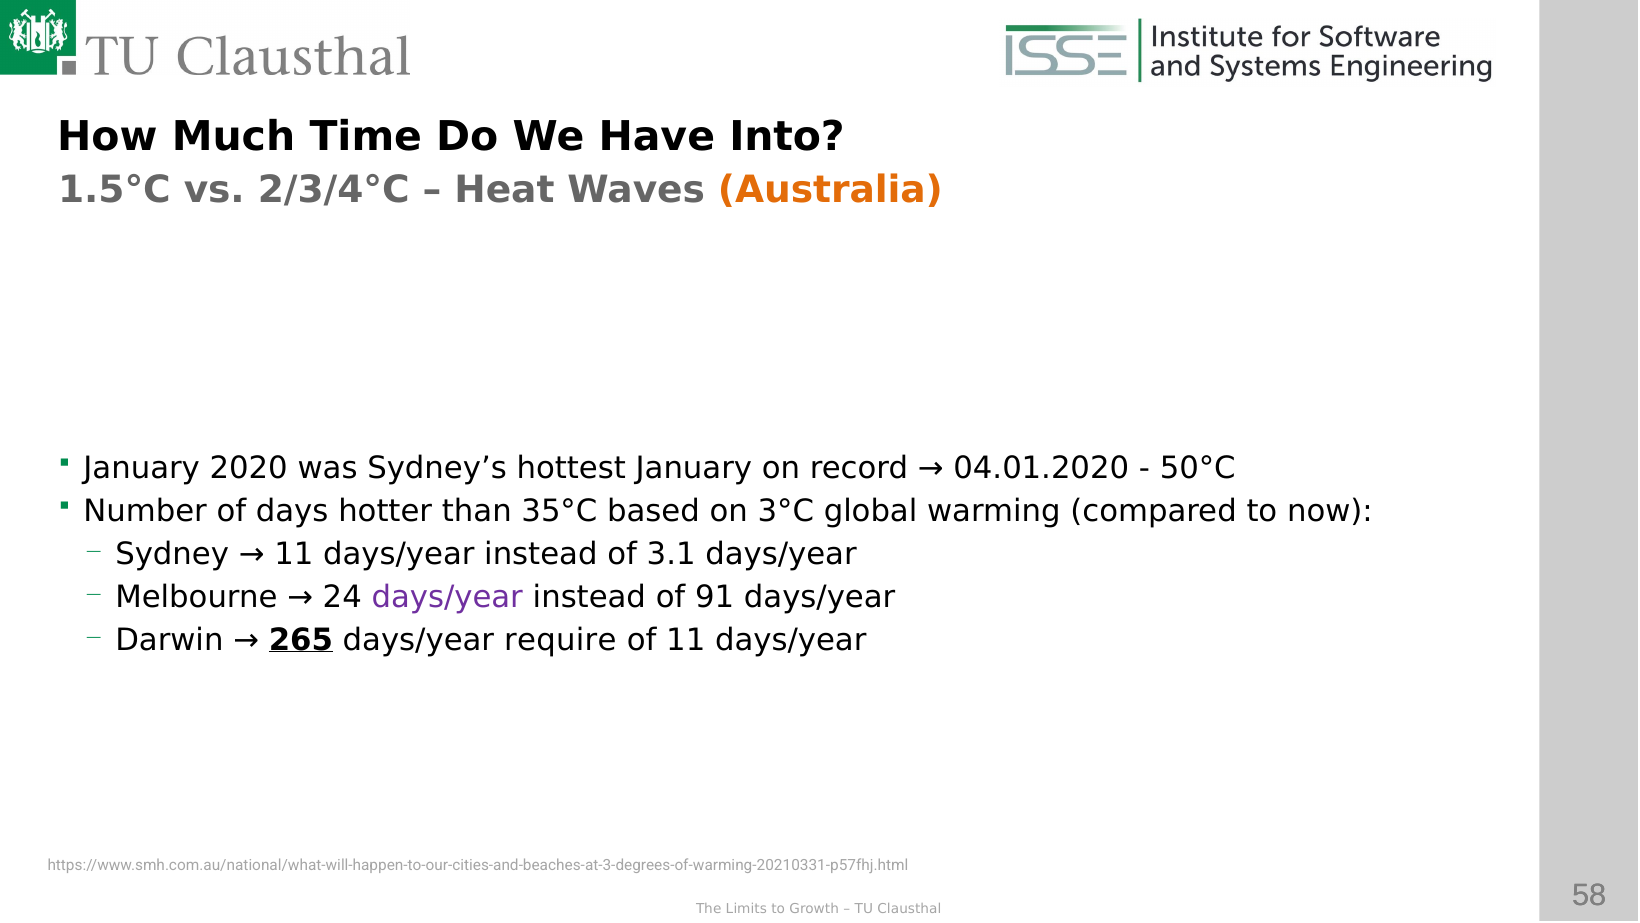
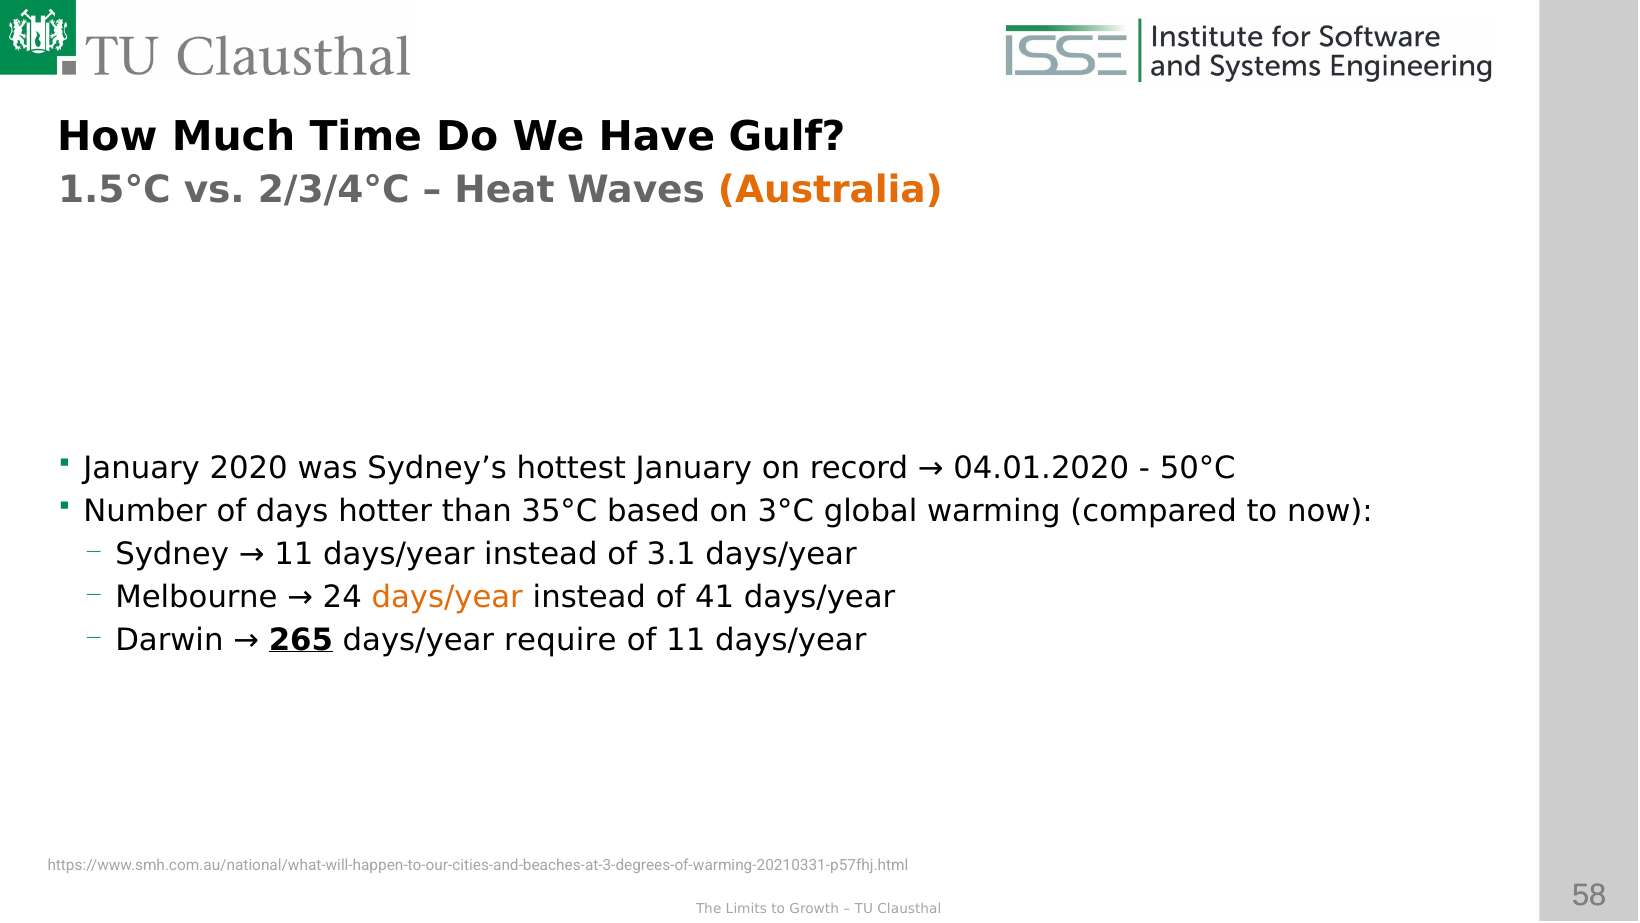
Into: Into -> Gulf
days/year at (447, 597) colour: purple -> orange
91: 91 -> 41
